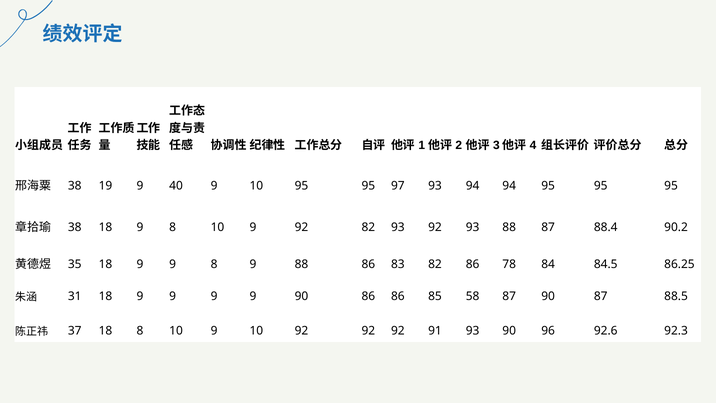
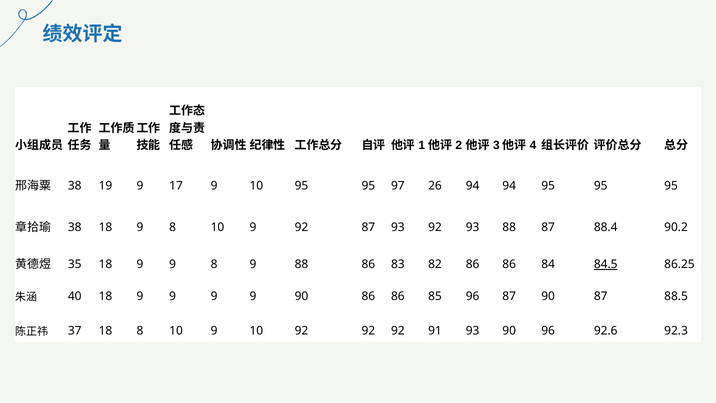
40: 40 -> 17
97 93: 93 -> 26
92 82: 82 -> 87
82 86 78: 78 -> 86
84.5 underline: none -> present
31: 31 -> 40
85 58: 58 -> 96
